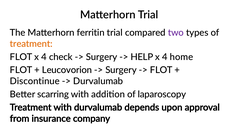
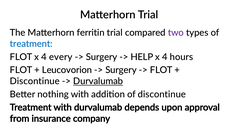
treatment at (31, 44) colour: orange -> blue
check: check -> every
home: home -> hours
Durvalumab at (98, 81) underline: none -> present
scarring: scarring -> nothing
of laparoscopy: laparoscopy -> discontinue
